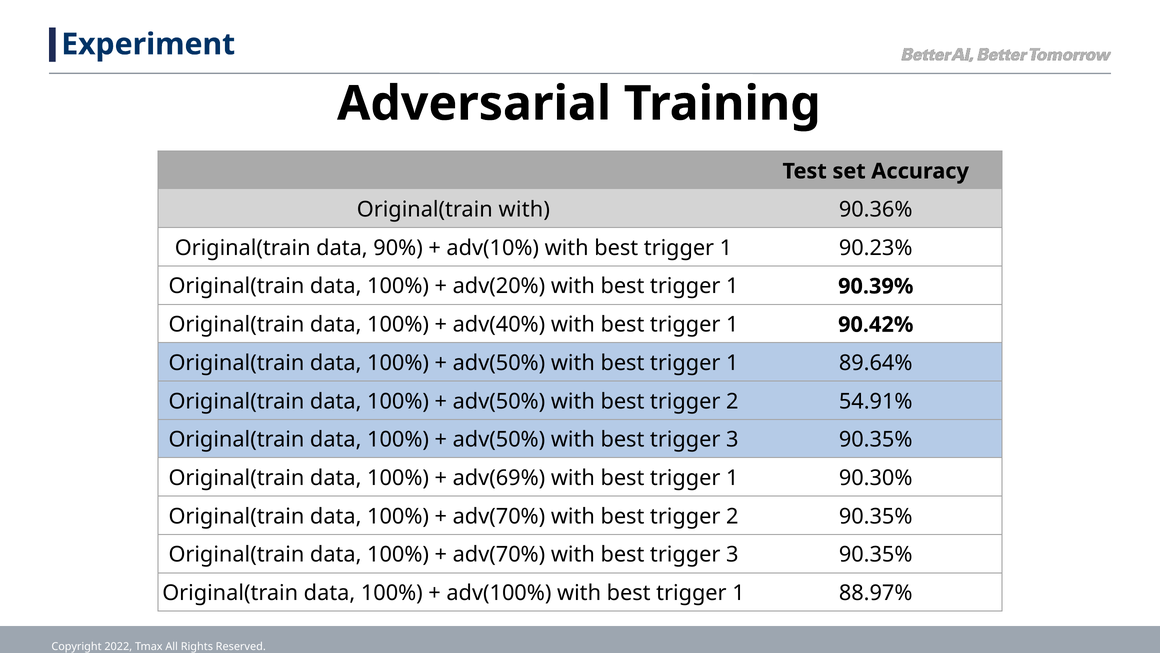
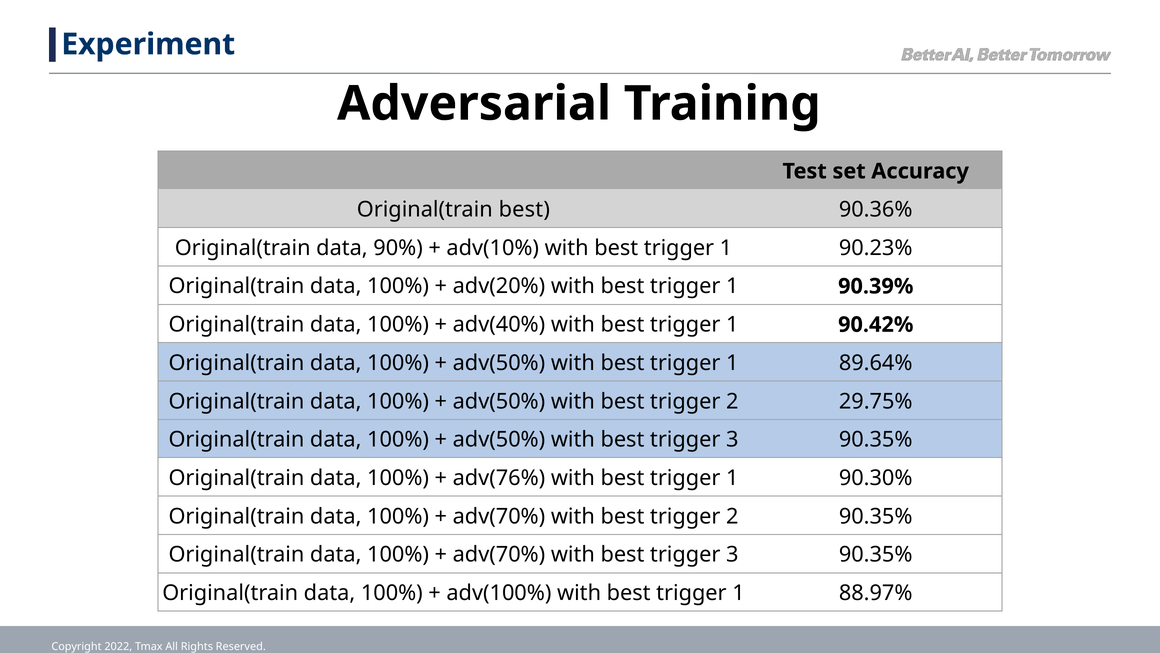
Original(train with: with -> best
54.91%: 54.91% -> 29.75%
adv(69%: adv(69% -> adv(76%
